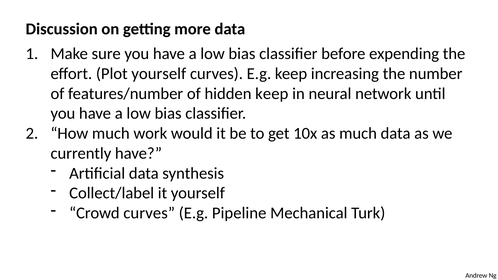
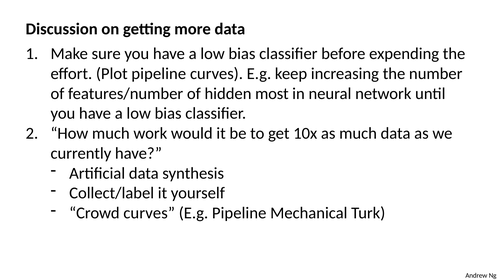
Plot yourself: yourself -> pipeline
hidden keep: keep -> most
